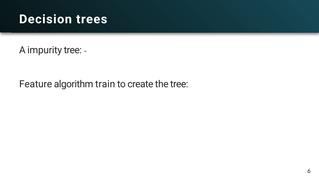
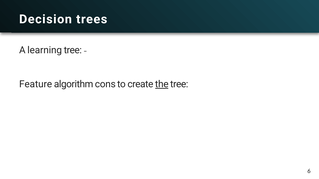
impurity: impurity -> learning
train: train -> cons
the underline: none -> present
